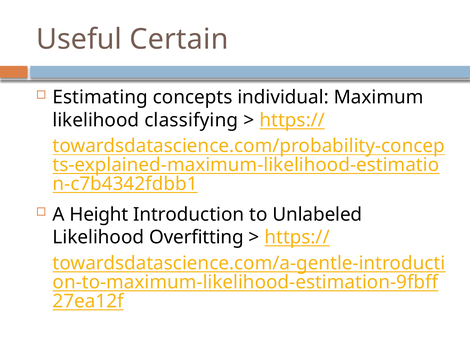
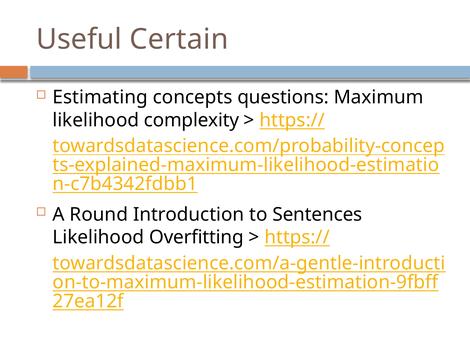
individual: individual -> questions
classifying: classifying -> complexity
Height: Height -> Round
Unlabeled: Unlabeled -> Sentences
